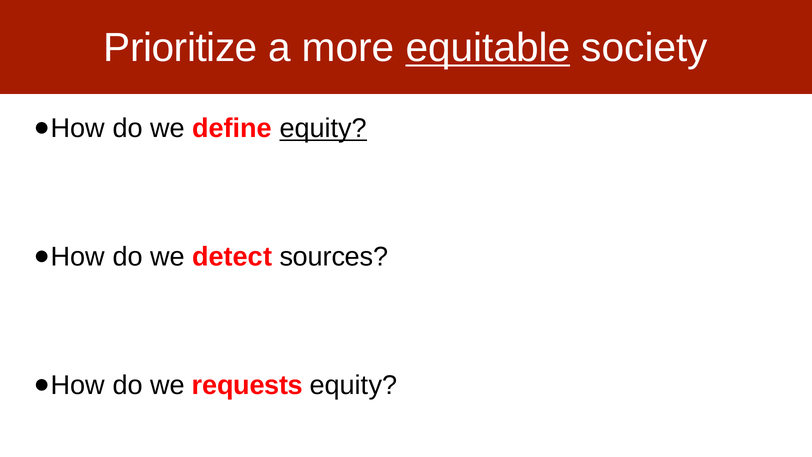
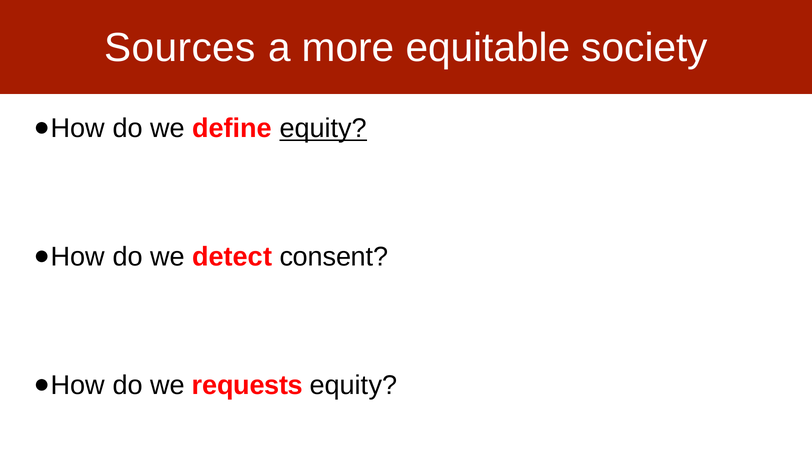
Prioritize: Prioritize -> Sources
equitable underline: present -> none
sources: sources -> consent
